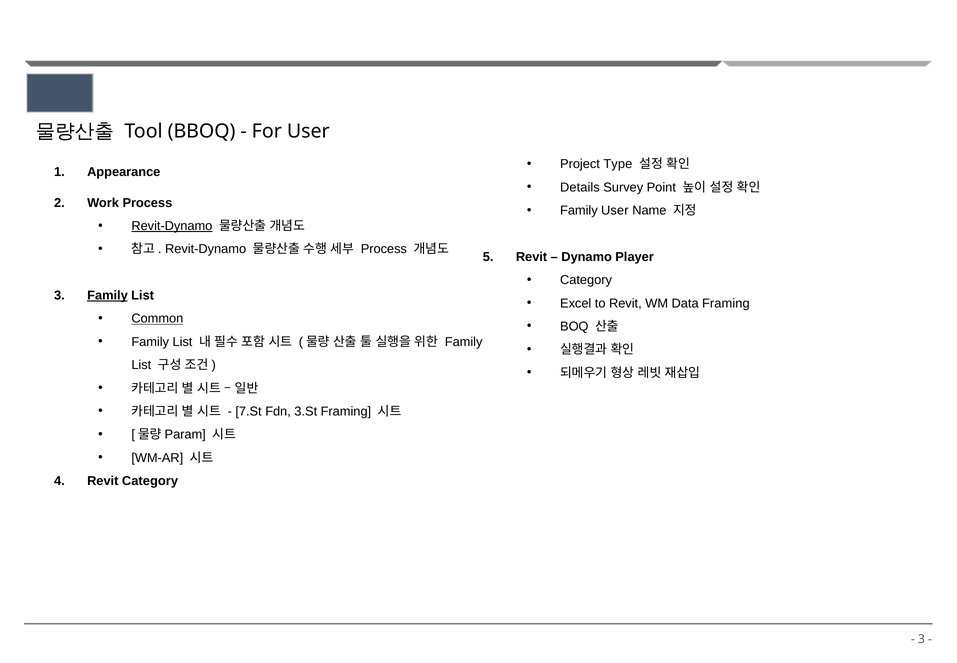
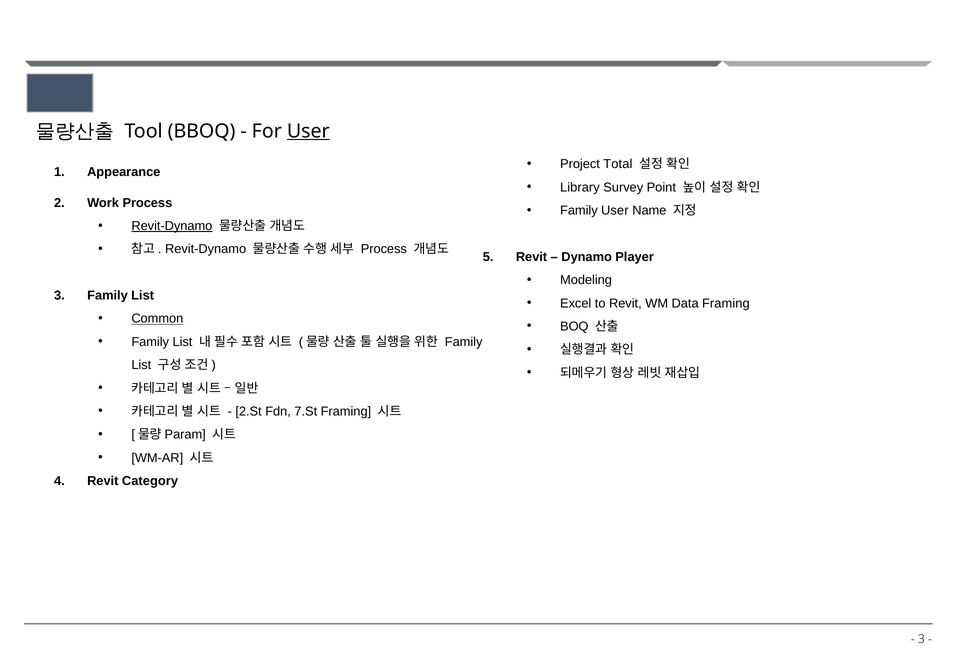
User at (308, 131) underline: none -> present
Type: Type -> Total
Details: Details -> Library
Category at (586, 280): Category -> Modeling
Family at (108, 295) underline: present -> none
7.St: 7.St -> 2.St
3.St: 3.St -> 7.St
